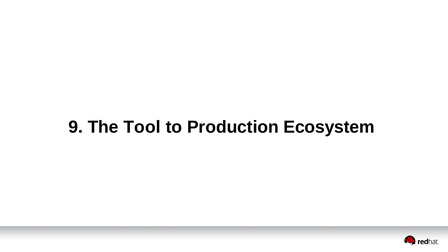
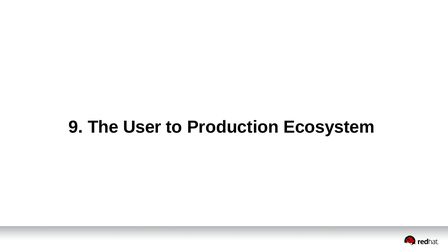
Tool: Tool -> User
